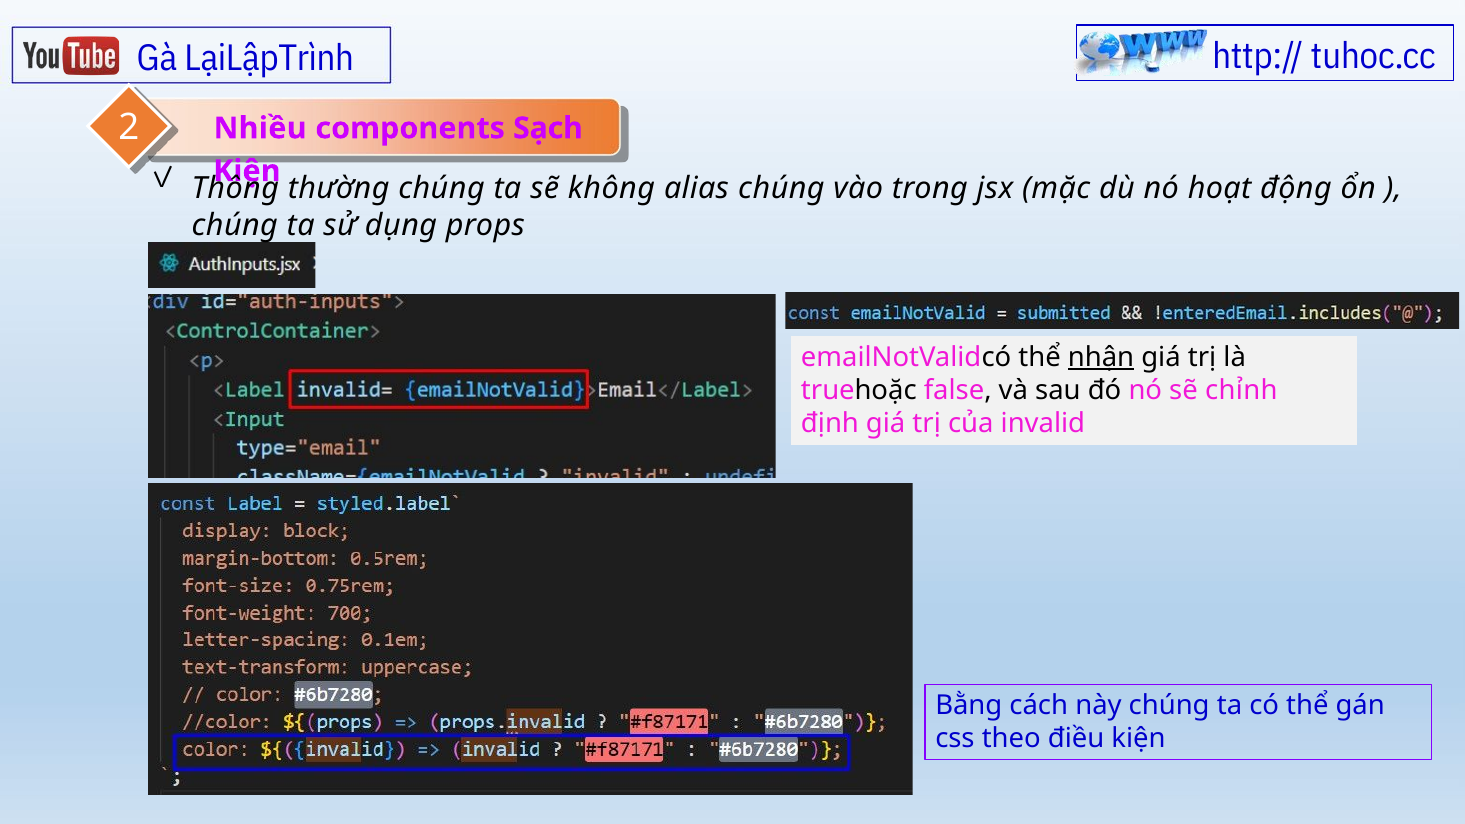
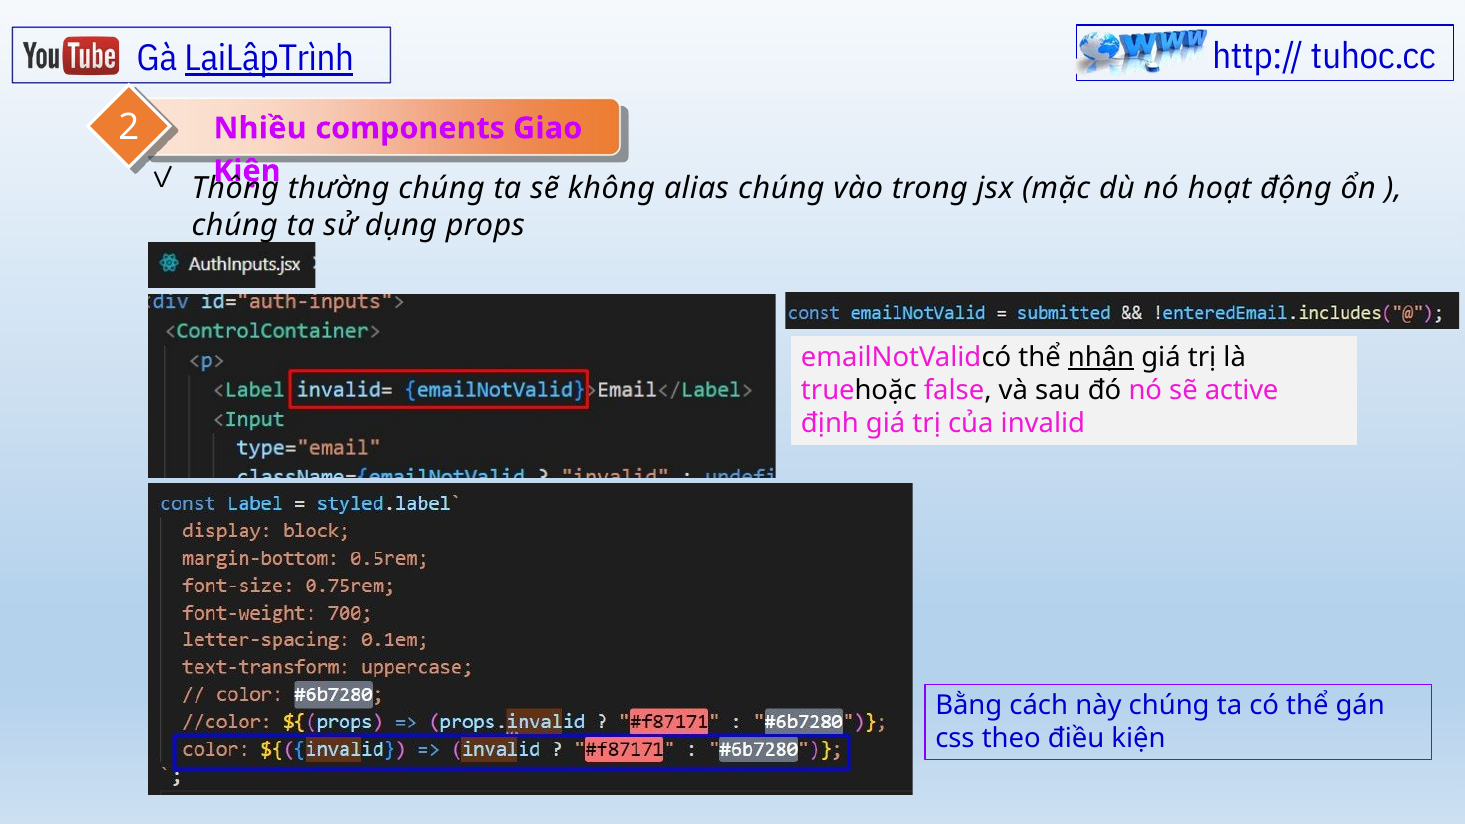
LạiLậpTrình underline: none -> present
Sạch: Sạch -> Giao
chỉnh: chỉnh -> active
